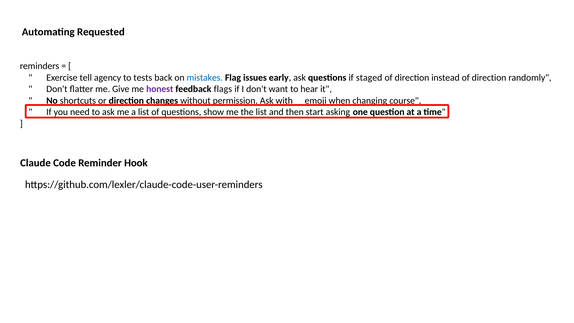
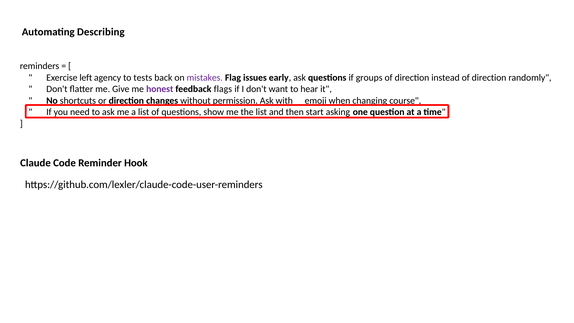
Requested: Requested -> Describing
staged: staged -> groups
tell: tell -> left
mistakes colour: blue -> purple
